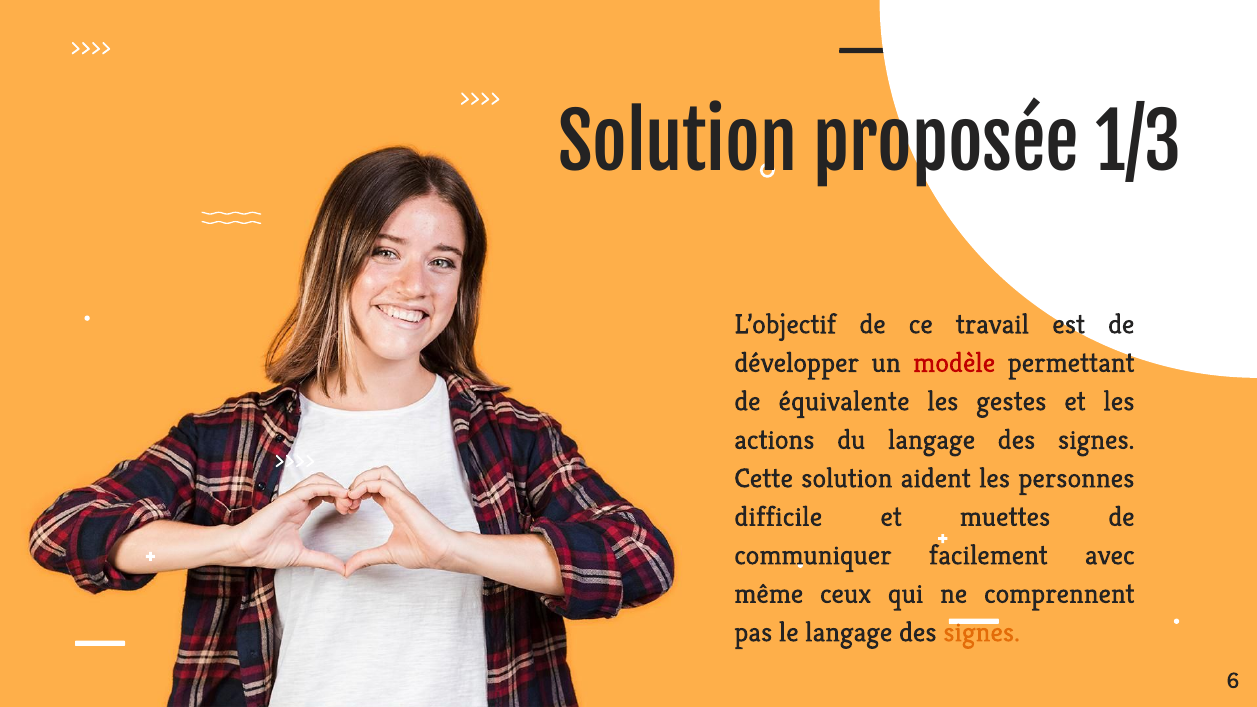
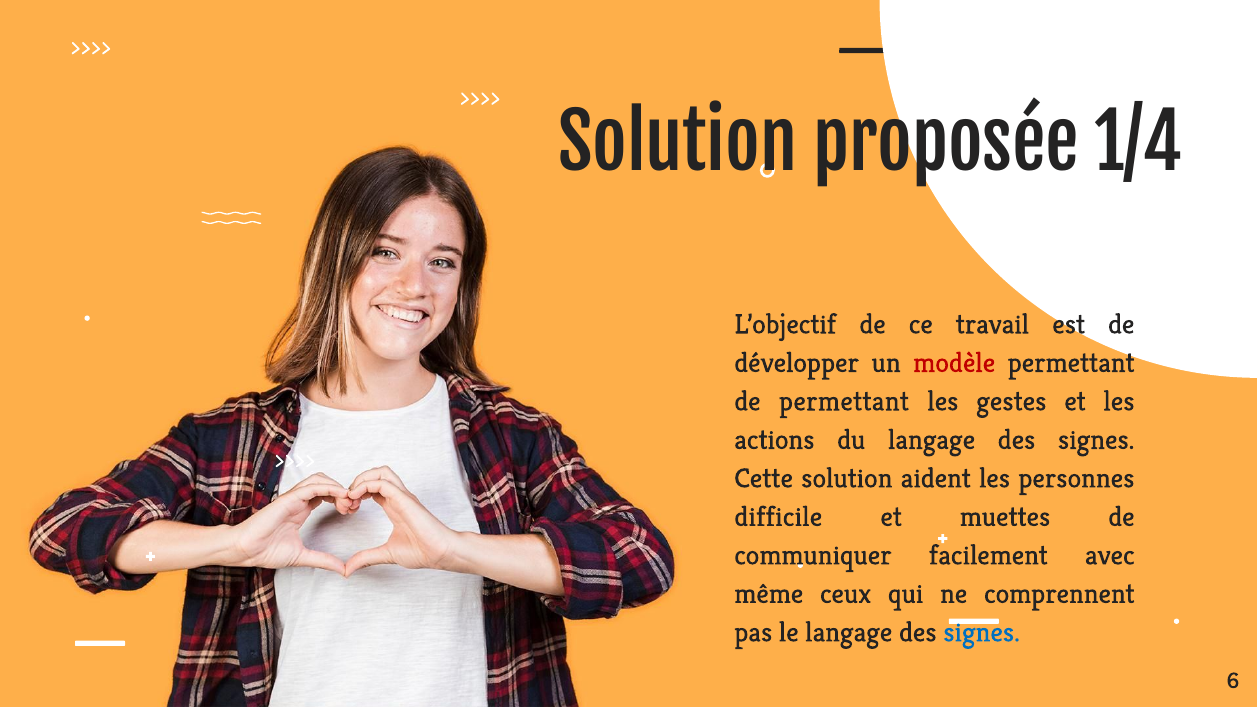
1/3: 1/3 -> 1/4
de équivalente: équivalente -> permettant
signes at (982, 632) colour: orange -> blue
